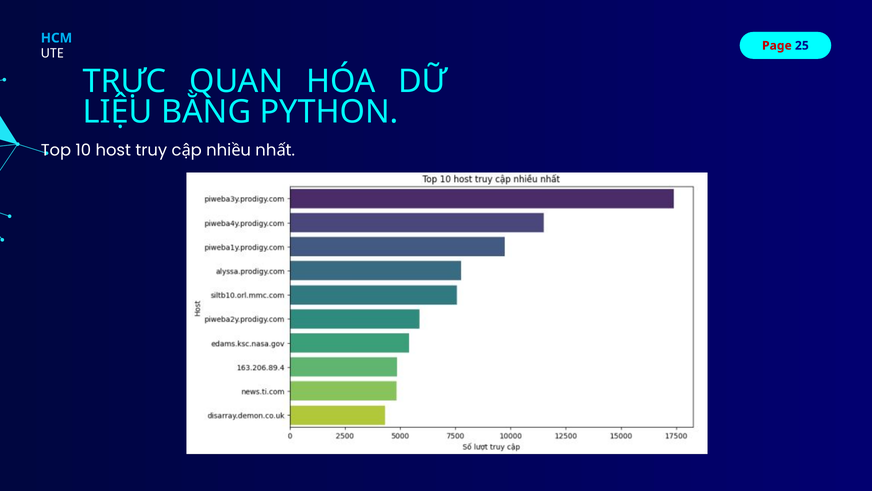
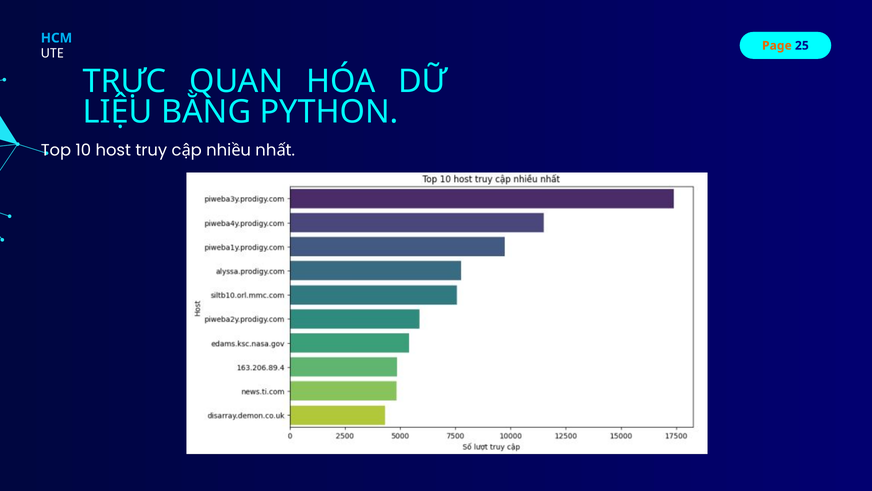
Page colour: red -> orange
